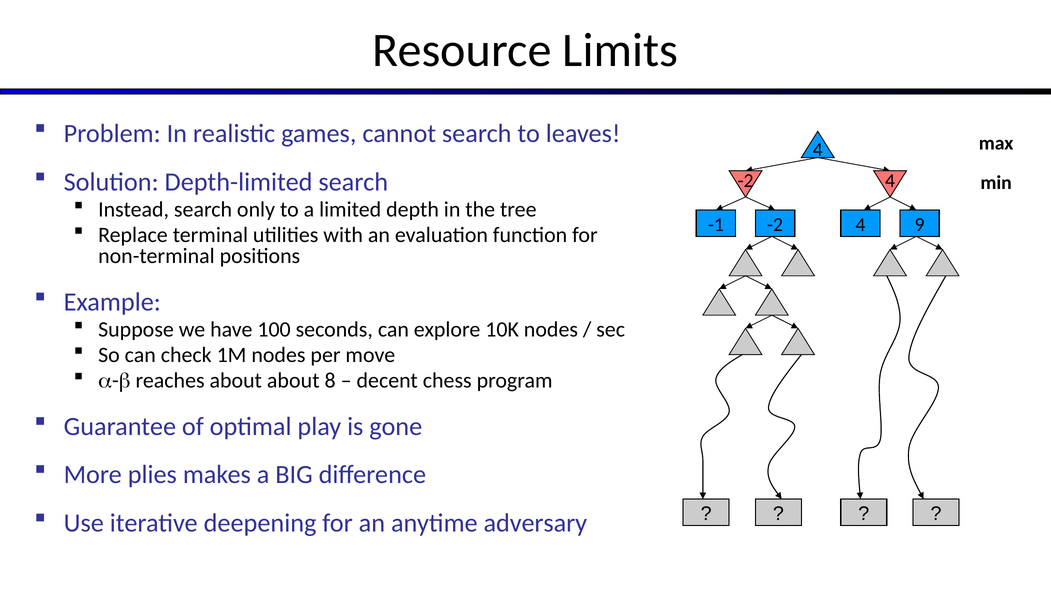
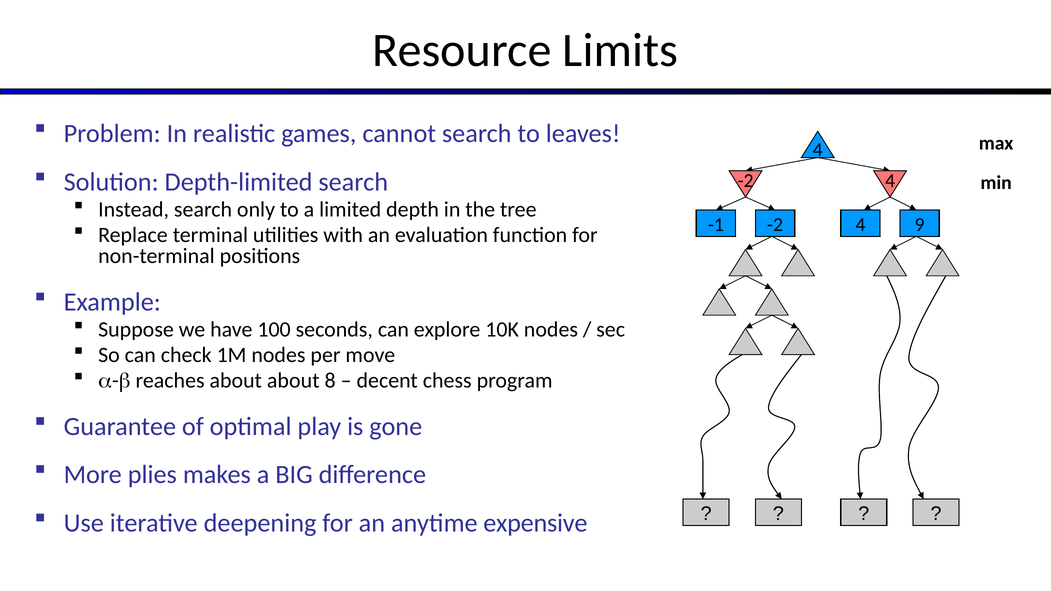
adversary: adversary -> expensive
